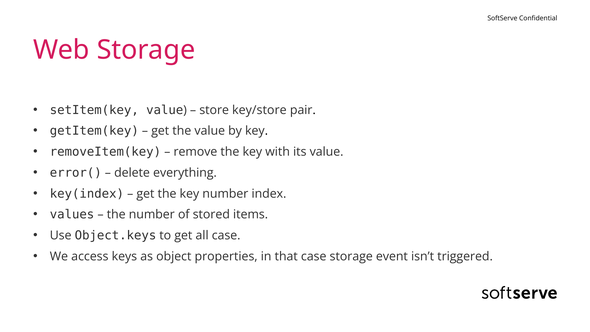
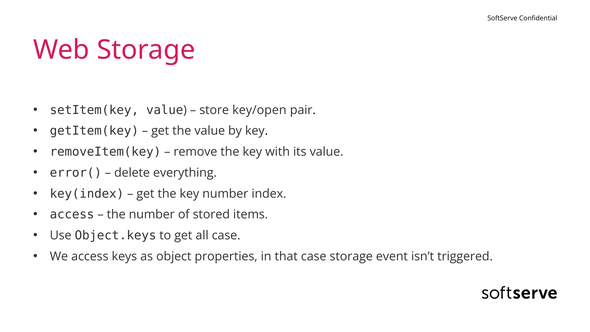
key/store: key/store -> key/open
values at (72, 215): values -> access
